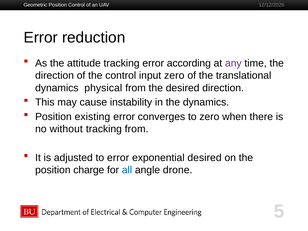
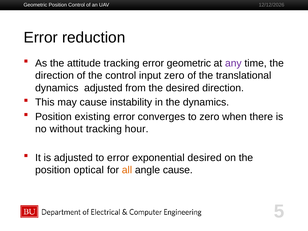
error according: according -> geometric
dynamics physical: physical -> adjusted
tracking from: from -> hour
charge: charge -> optical
all colour: blue -> orange
angle drone: drone -> cause
